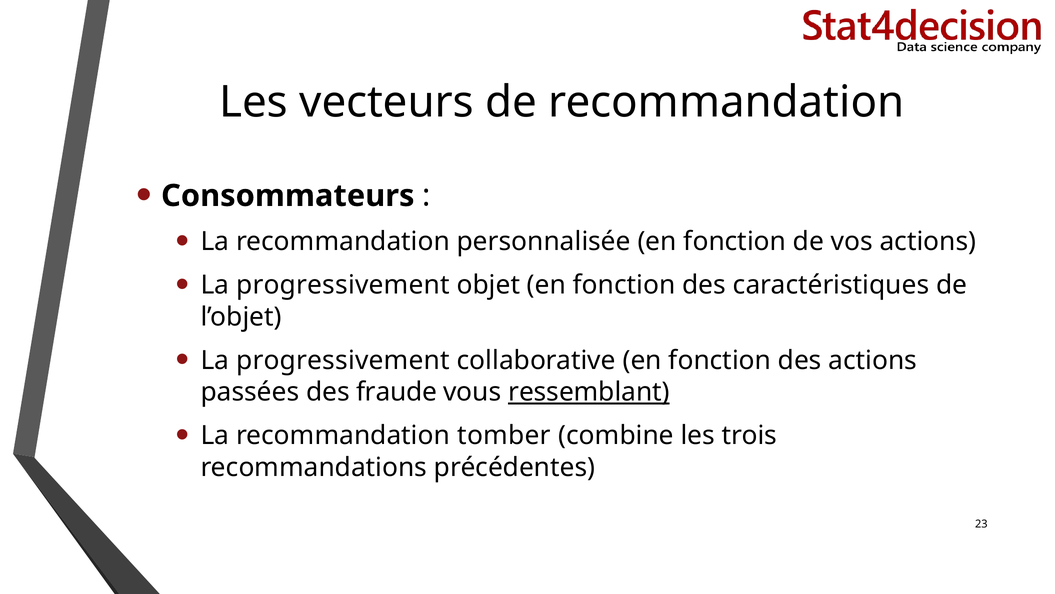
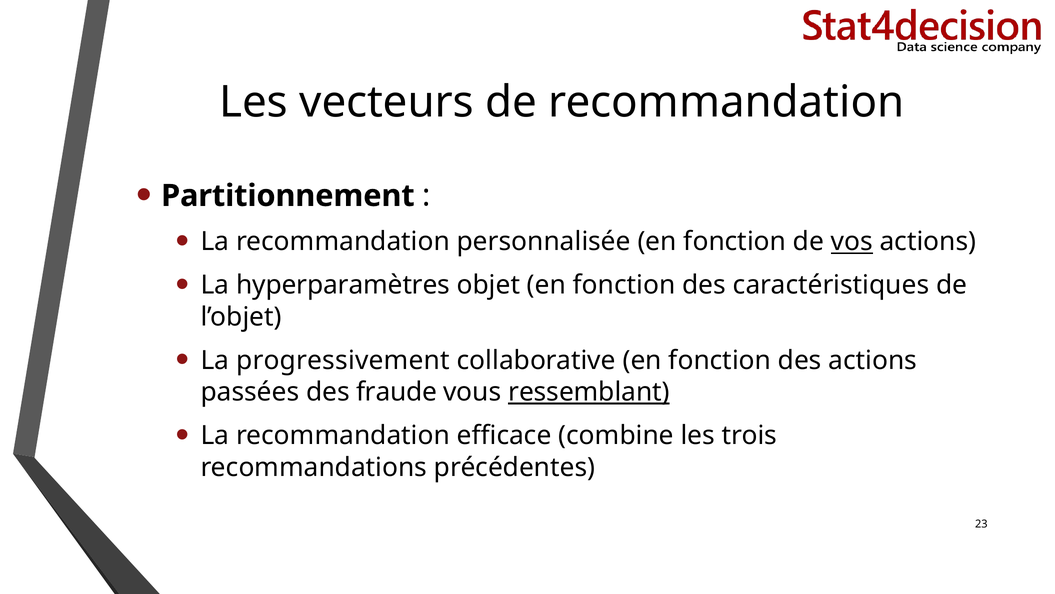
Consommateurs: Consommateurs -> Partitionnement
vos underline: none -> present
progressivement at (343, 285): progressivement -> hyperparamètres
tomber: tomber -> efficace
